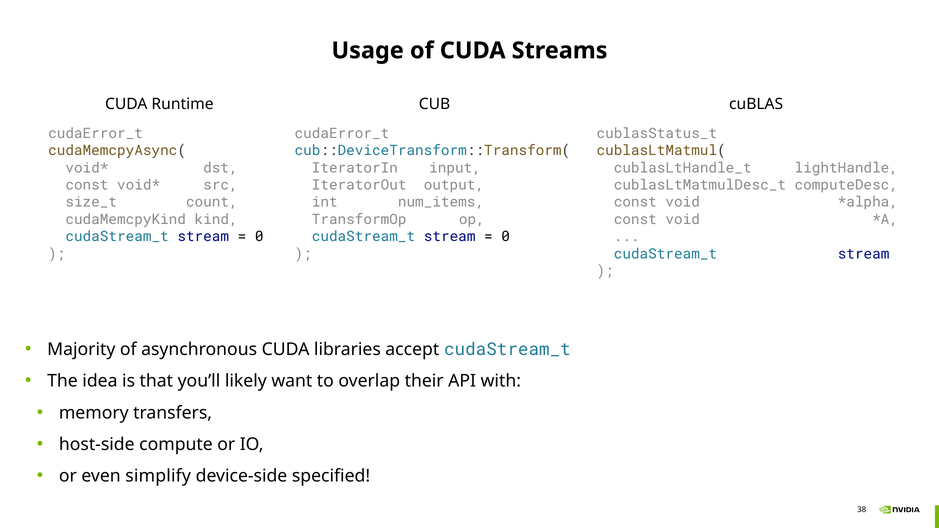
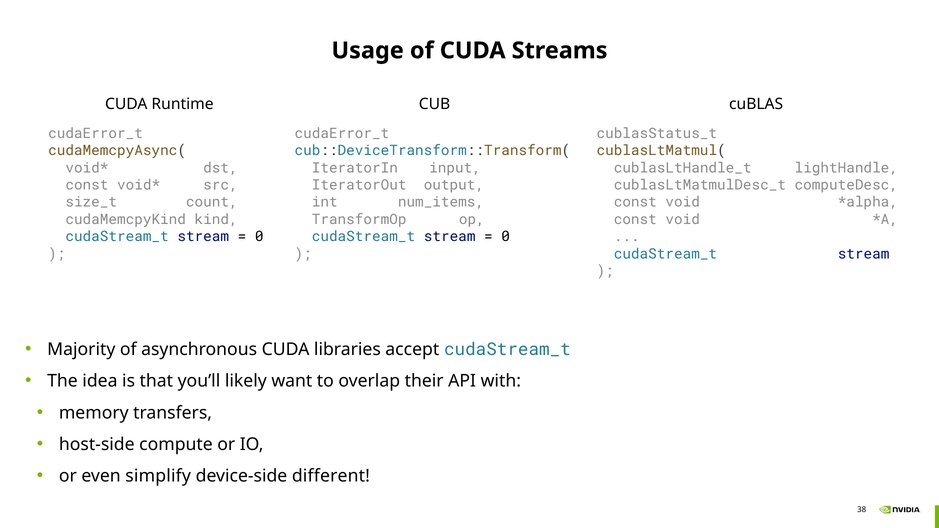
specified: specified -> different
